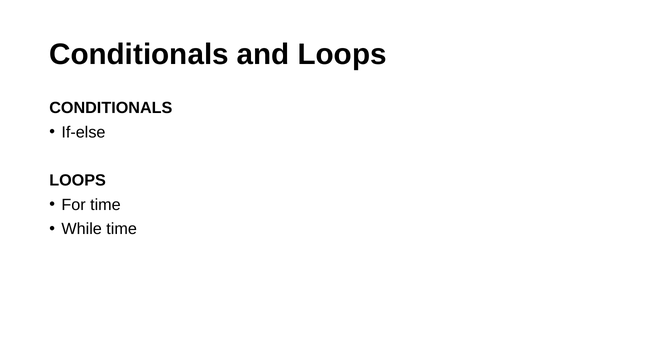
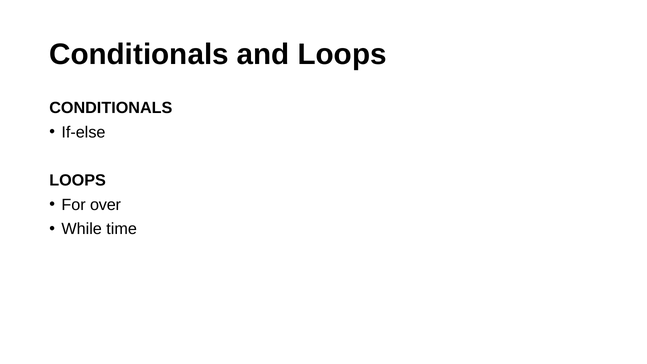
For time: time -> over
